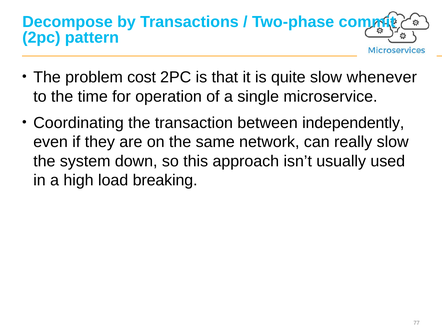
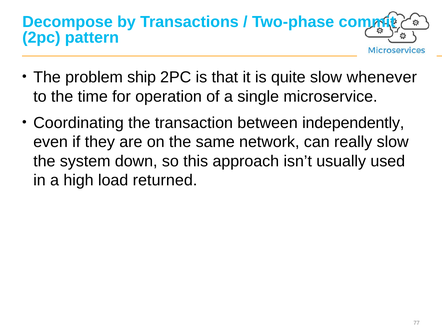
cost: cost -> ship
breaking: breaking -> returned
